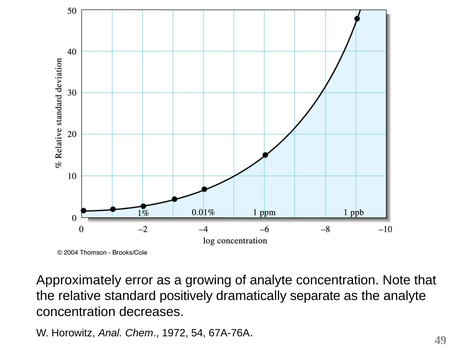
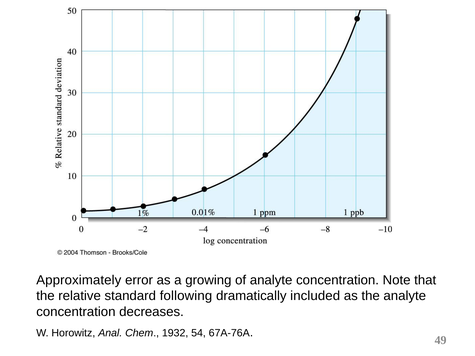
positively: positively -> following
separate: separate -> included
1972: 1972 -> 1932
